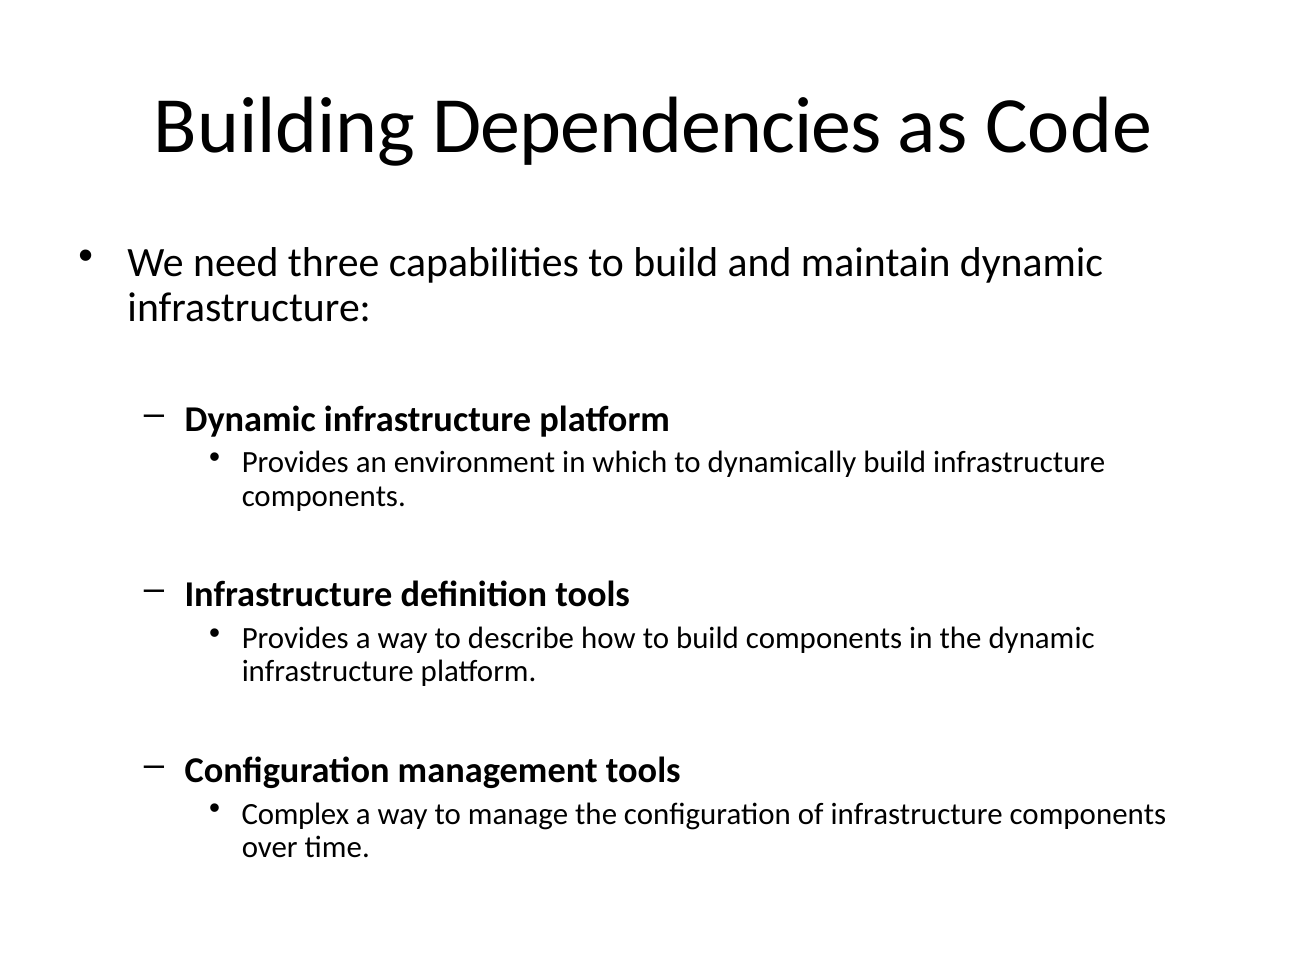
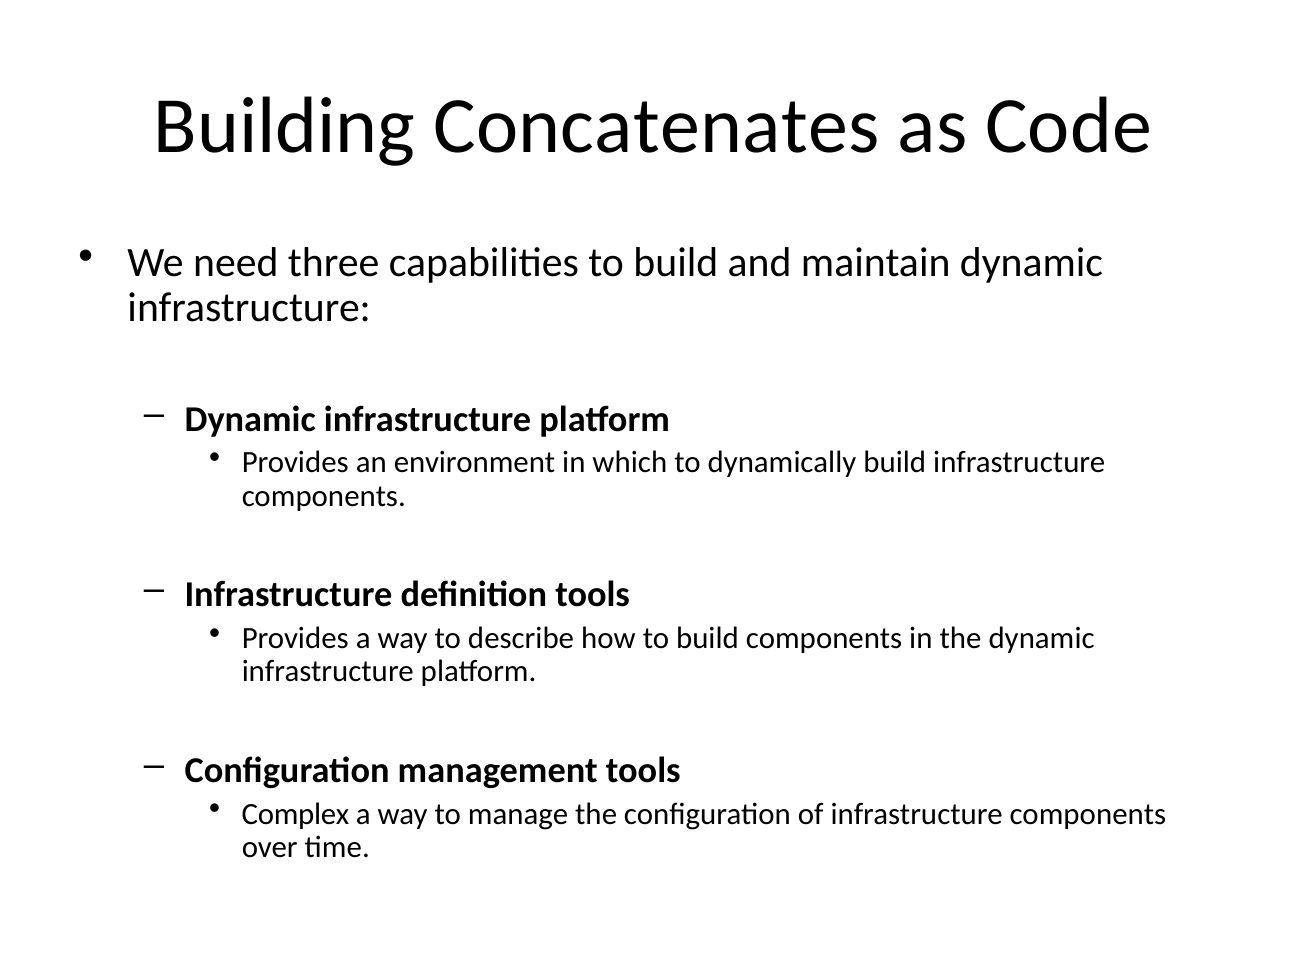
Dependencies: Dependencies -> Concatenates
